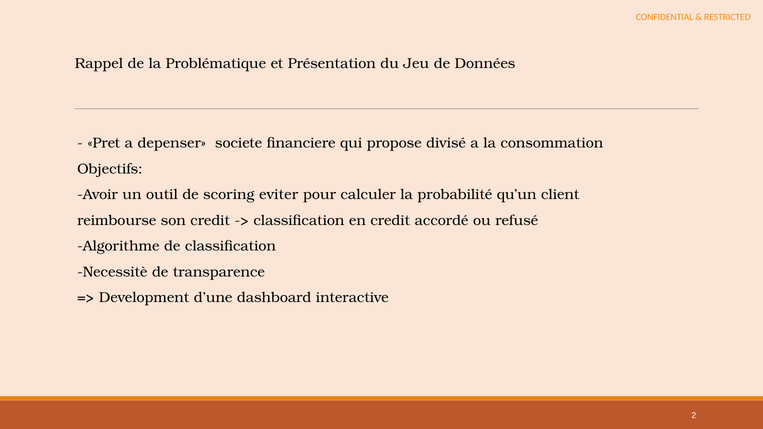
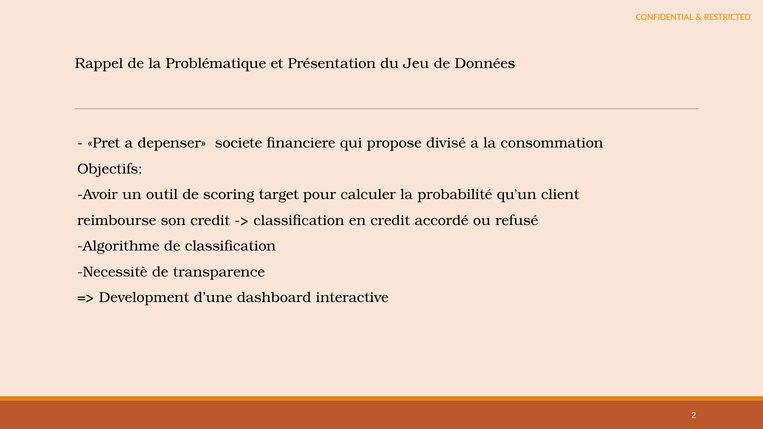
eviter: eviter -> target
